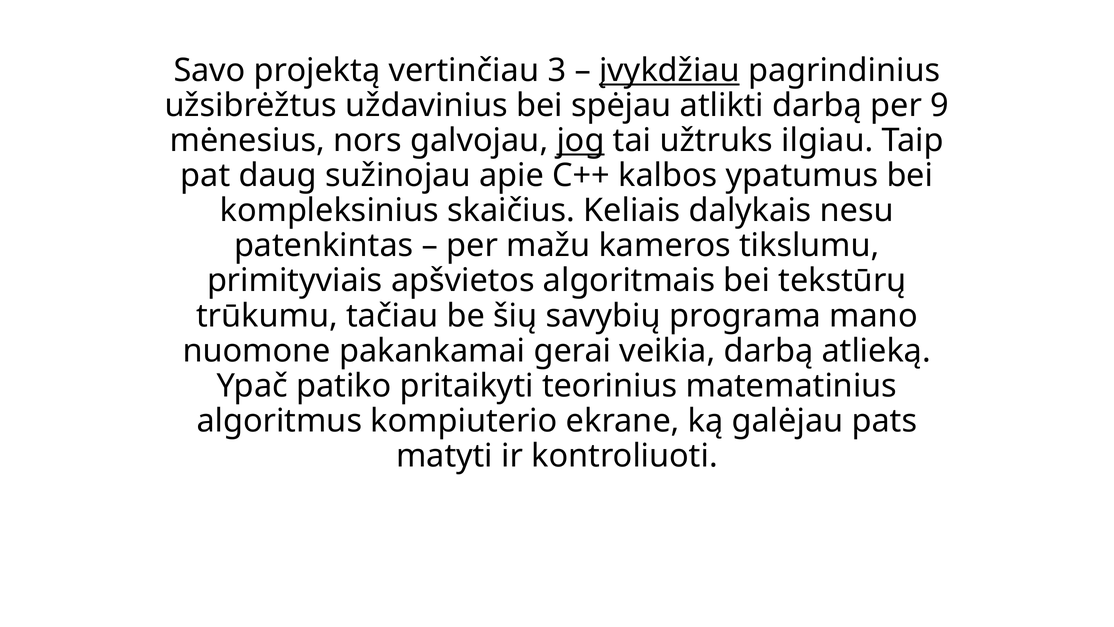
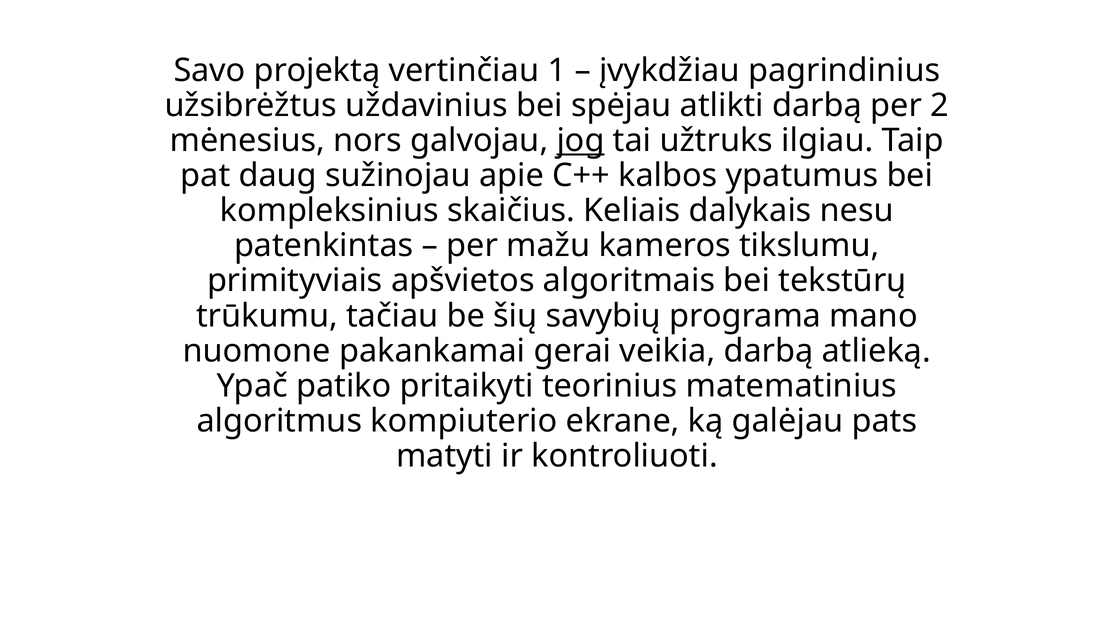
3: 3 -> 1
įvykdžiau underline: present -> none
9: 9 -> 2
